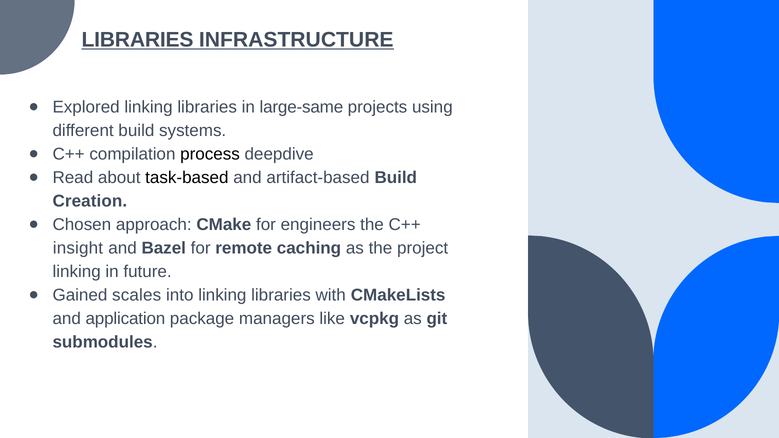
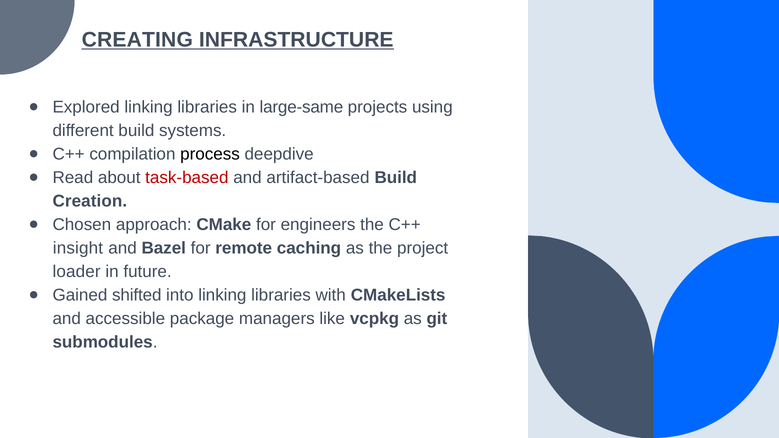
LIBRARIES at (137, 40): LIBRARIES -> CREATING
task-based colour: black -> red
linking at (77, 272): linking -> loader
scales: scales -> shifted
application: application -> accessible
